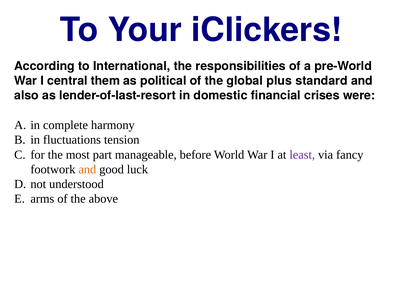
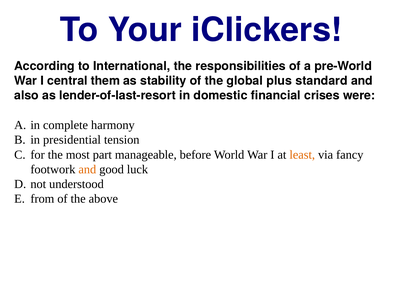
political: political -> stability
fluctuations: fluctuations -> presidential
least colour: purple -> orange
arms: arms -> from
